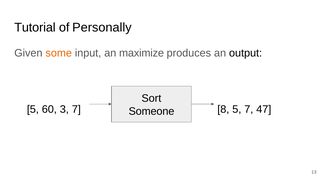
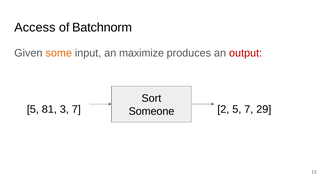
Tutorial: Tutorial -> Access
Personally: Personally -> Batchnorm
output colour: black -> red
60: 60 -> 81
8: 8 -> 2
47: 47 -> 29
